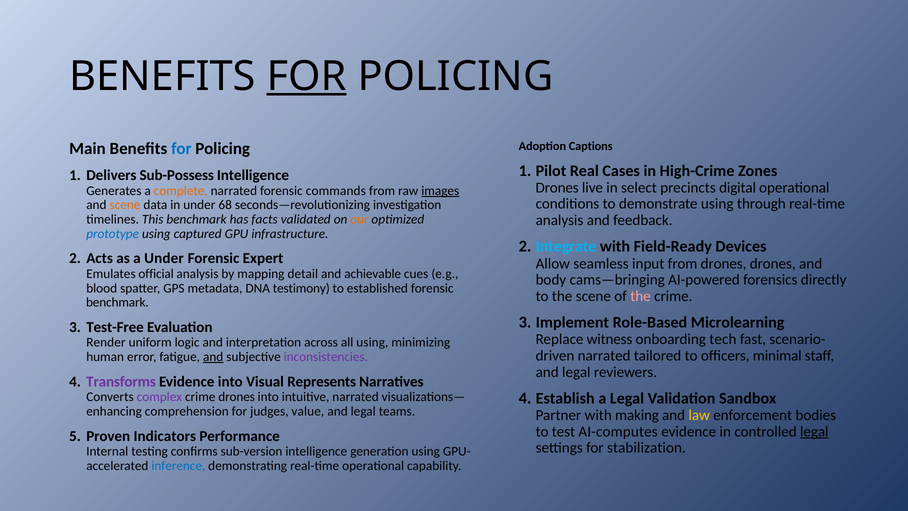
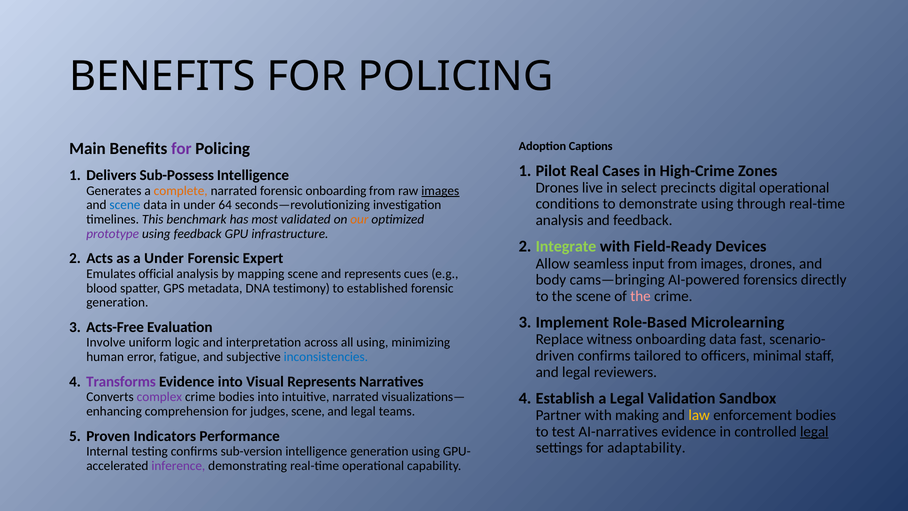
FOR at (307, 76) underline: present -> none
for at (181, 148) colour: blue -> purple
forensic commands: commands -> onboarding
scene at (125, 205) colour: orange -> blue
68: 68 -> 64
facts: facts -> most
prototype colour: blue -> purple
using captured: captured -> feedback
Integrate colour: light blue -> light green
from drones: drones -> images
mapping detail: detail -> scene
and achievable: achievable -> represents
benchmark at (117, 302): benchmark -> generation
Test-Free: Test-Free -> Acts-Free
onboarding tech: tech -> data
Render: Render -> Involve
narrated at (604, 356): narrated -> confirms
and at (213, 357) underline: present -> none
inconsistencies colour: purple -> blue
crime drones: drones -> bodies
judges value: value -> scene
AI-computes: AI-computes -> AI-narratives
stabilization: stabilization -> adaptability
inference colour: blue -> purple
